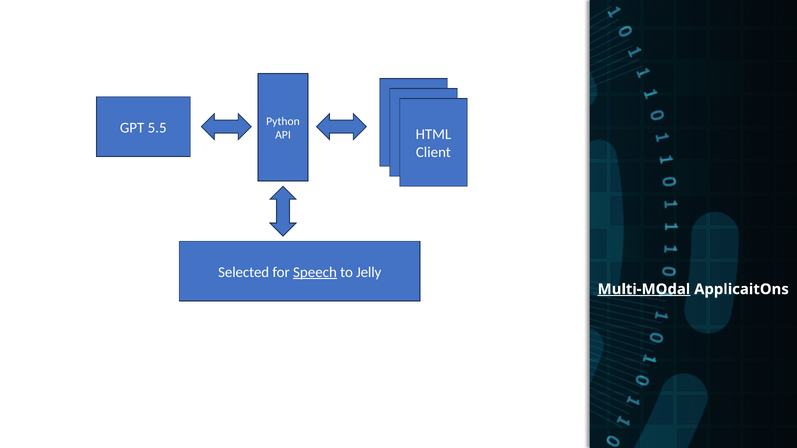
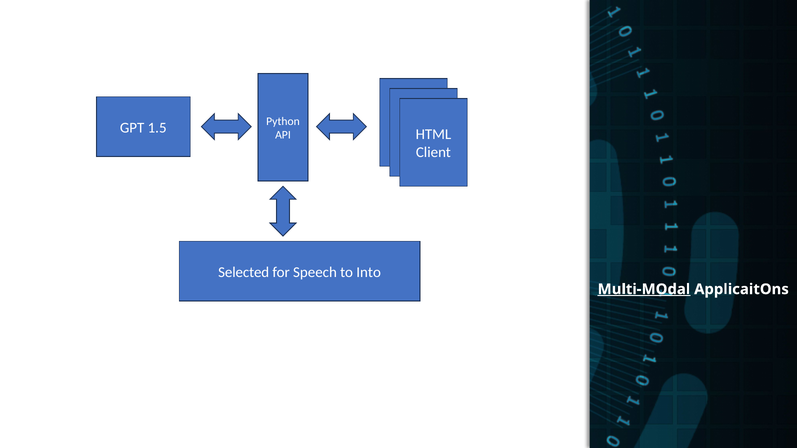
5.5: 5.5 -> 1.5
Speech underline: present -> none
Jelly: Jelly -> Into
